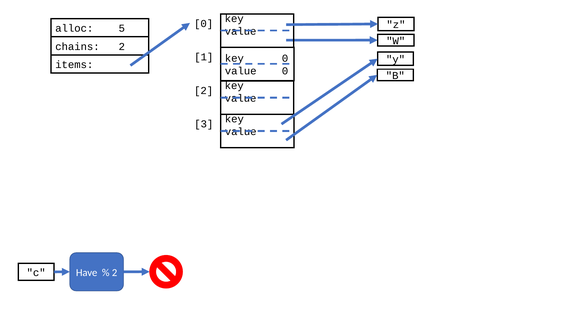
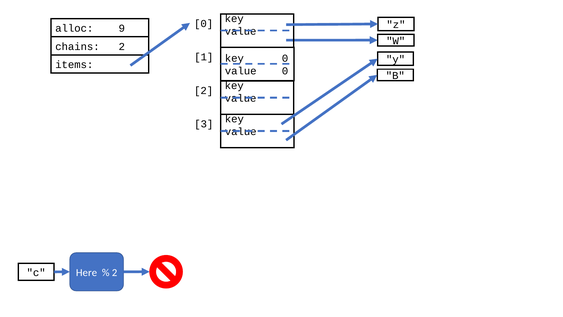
5: 5 -> 9
Have: Have -> Here
